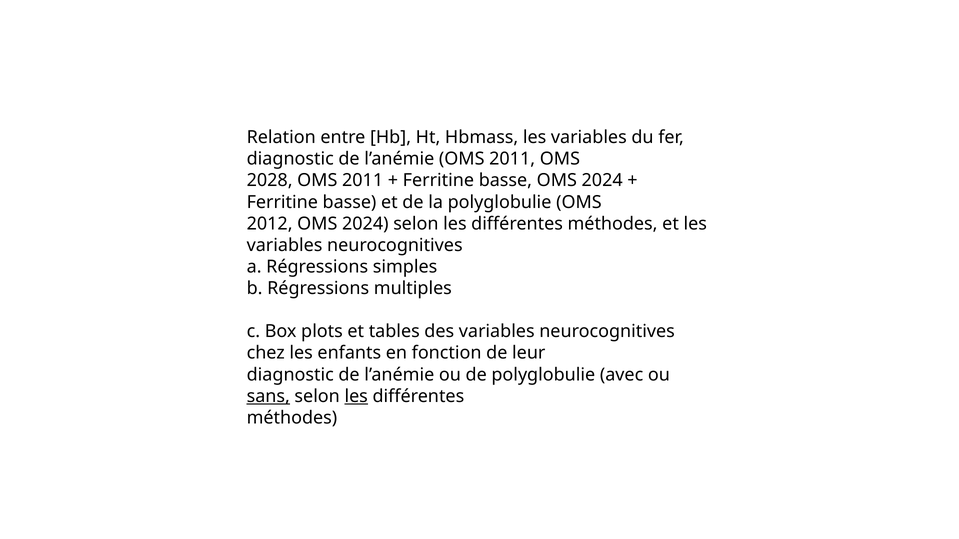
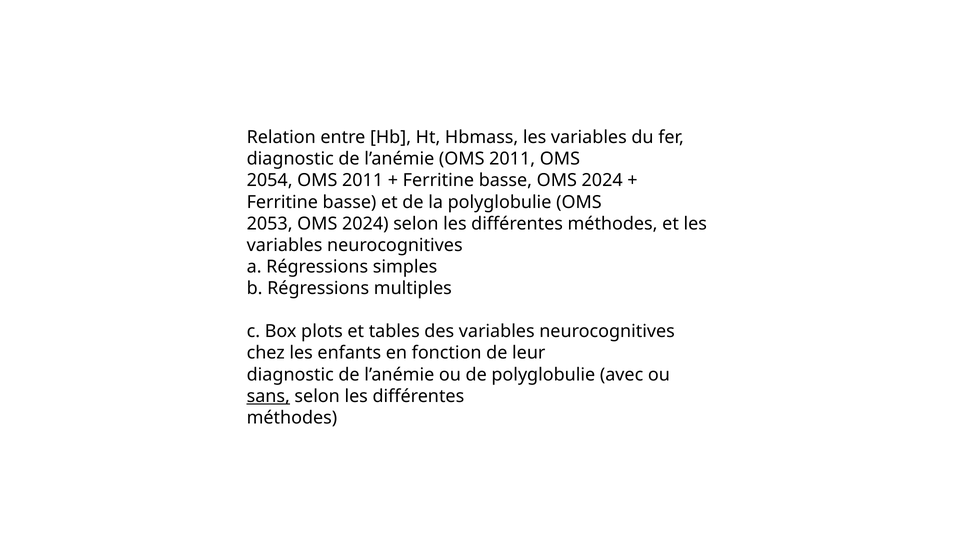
2028: 2028 -> 2054
2012: 2012 -> 2053
les at (356, 396) underline: present -> none
